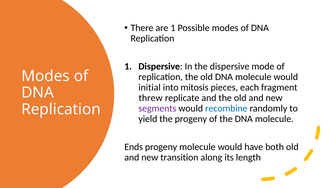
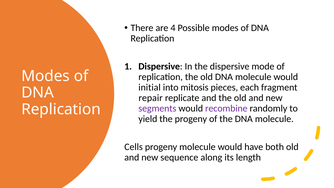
are 1: 1 -> 4
threw: threw -> repair
recombine colour: blue -> purple
Ends: Ends -> Cells
transition: transition -> sequence
